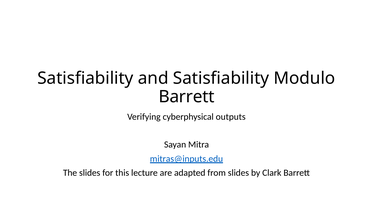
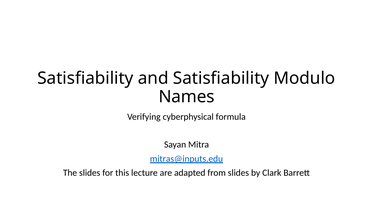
Barrett at (187, 97): Barrett -> Names
outputs: outputs -> formula
